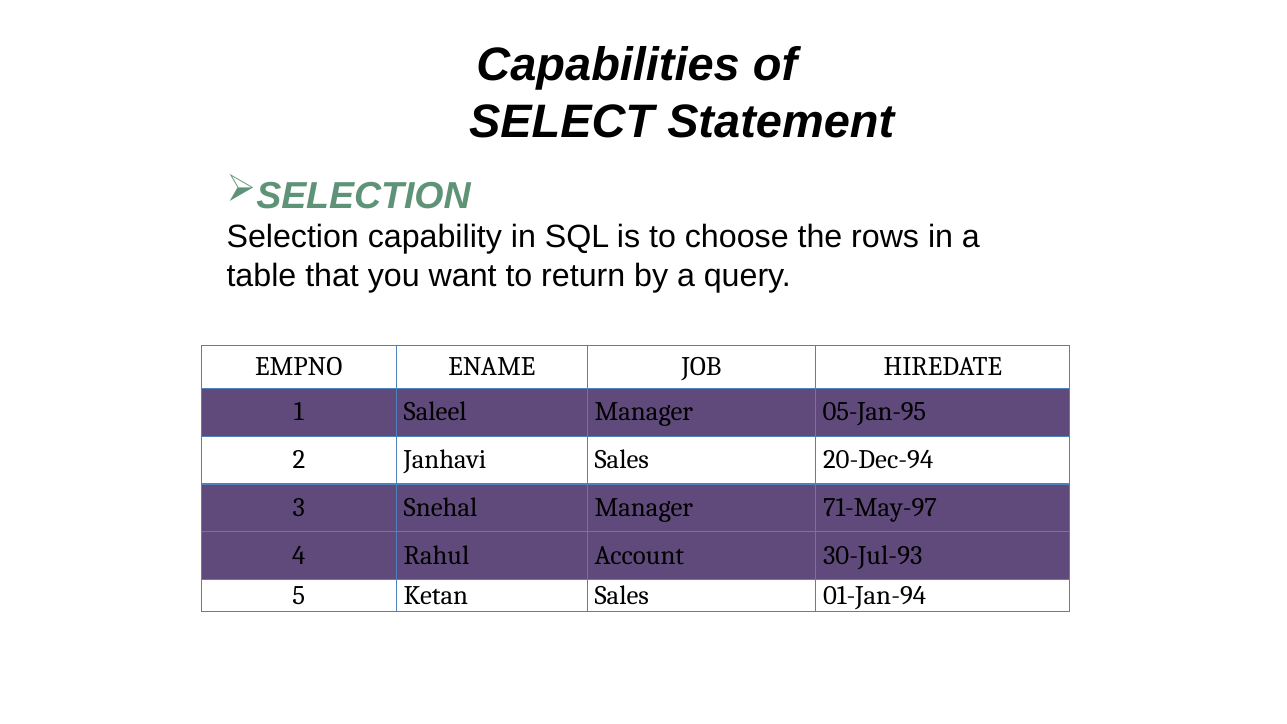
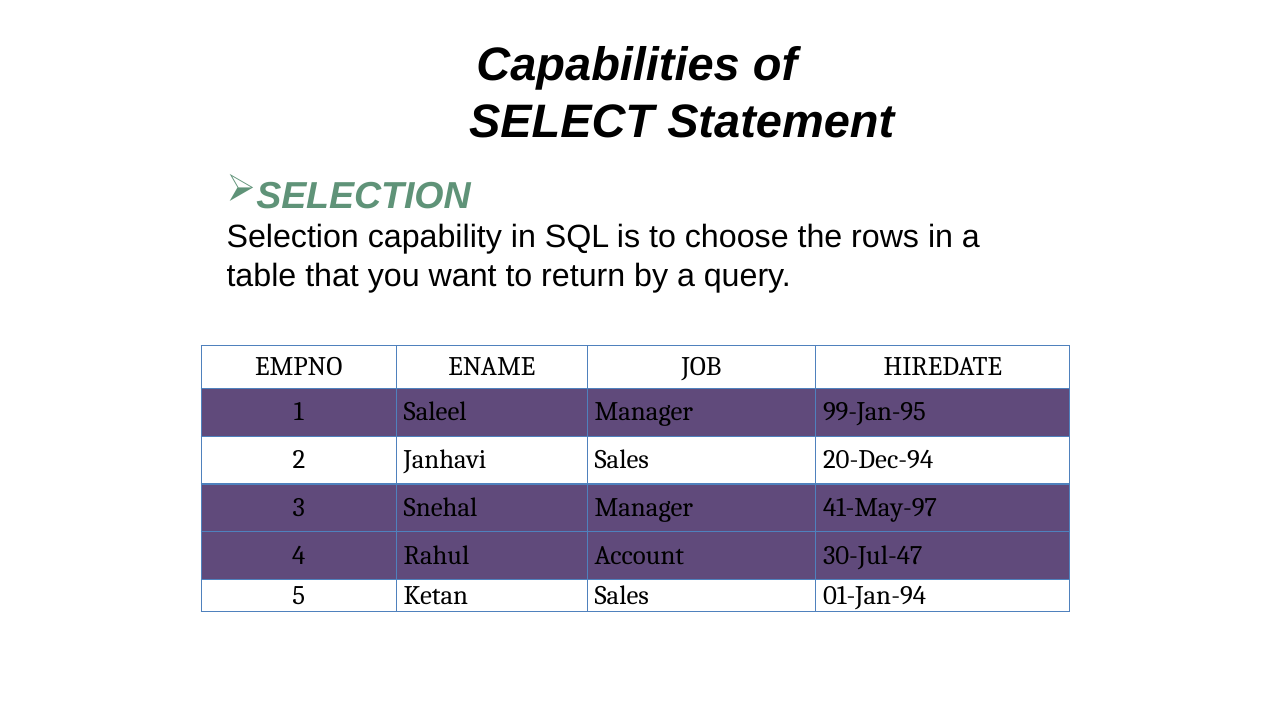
05-Jan-95: 05-Jan-95 -> 99-Jan-95
71-May-97: 71-May-97 -> 41-May-97
30-Jul-93: 30-Jul-93 -> 30-Jul-47
